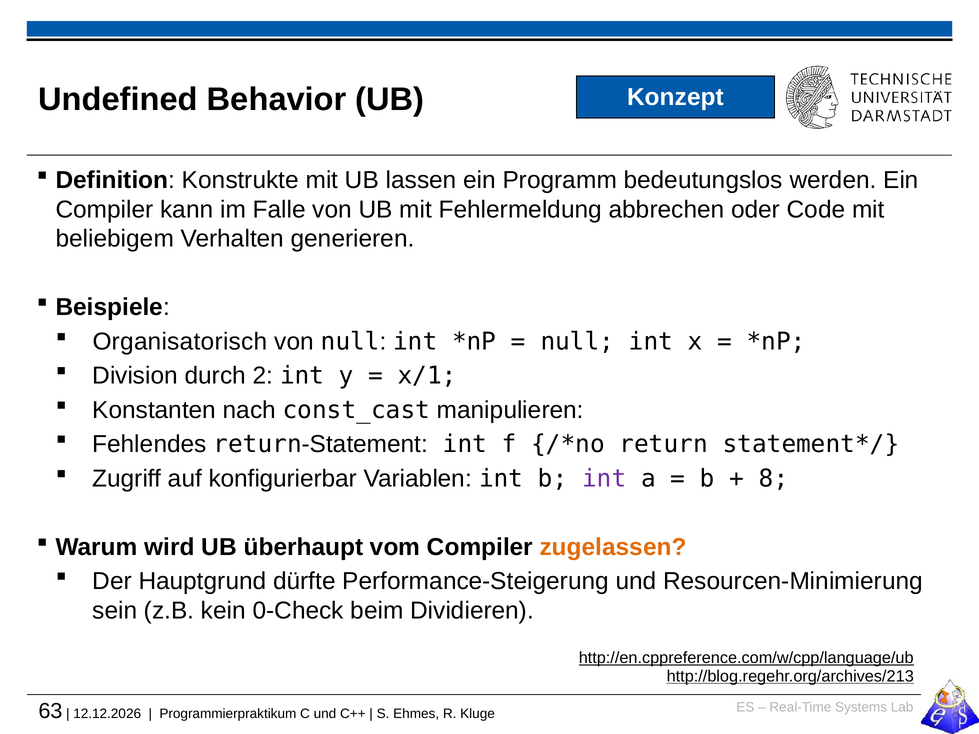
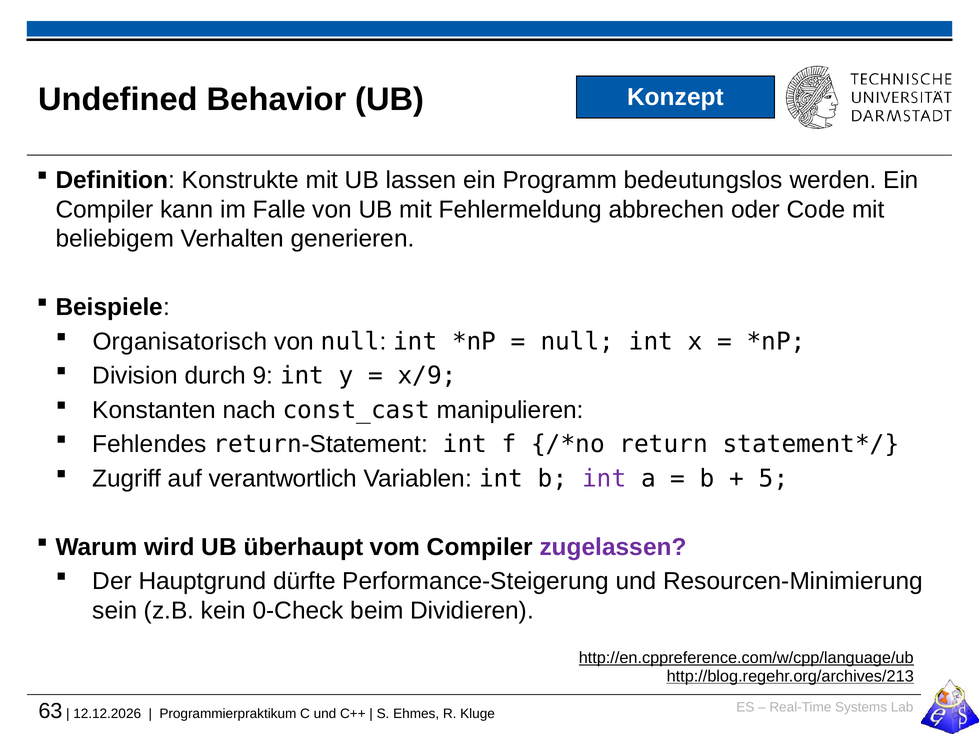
2: 2 -> 9
x/1: x/1 -> x/9
konfigurierbar: konfigurierbar -> verantwortlich
8: 8 -> 5
zugelassen colour: orange -> purple
